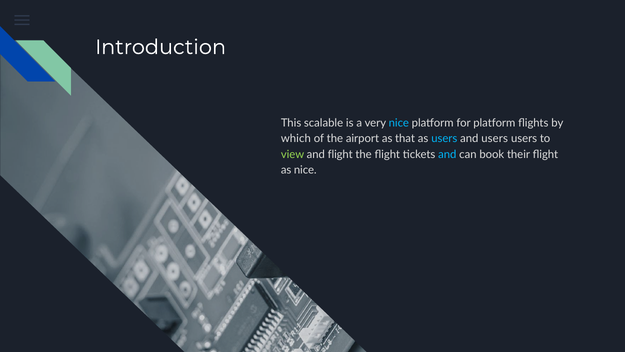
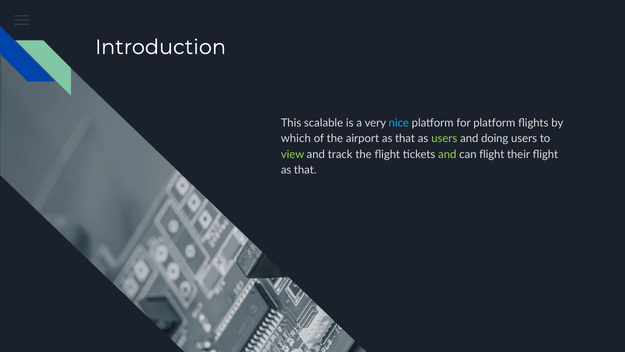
users at (444, 139) colour: light blue -> light green
and users: users -> doing
and flight: flight -> track
and at (447, 154) colour: light blue -> light green
can book: book -> flight
nice at (305, 170): nice -> that
